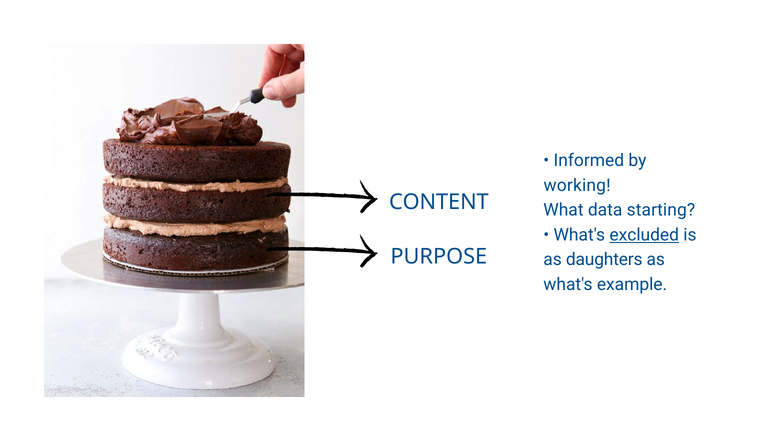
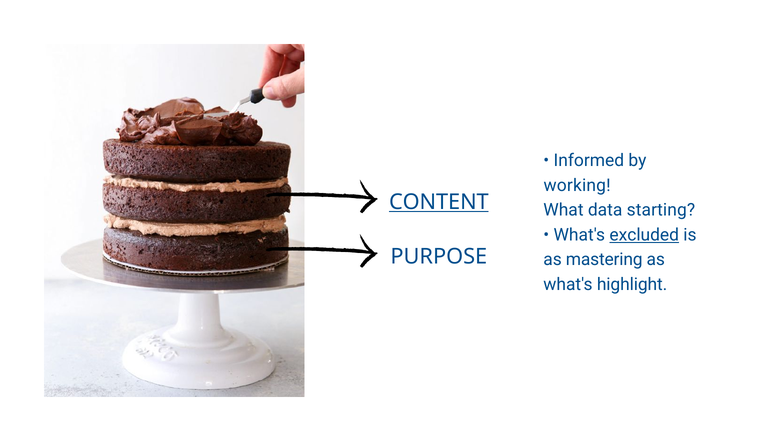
CONTENT underline: none -> present
daughters: daughters -> mastering
example: example -> highlight
